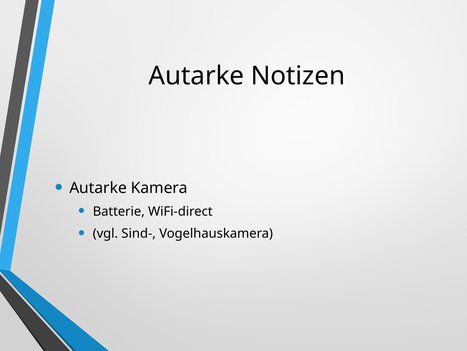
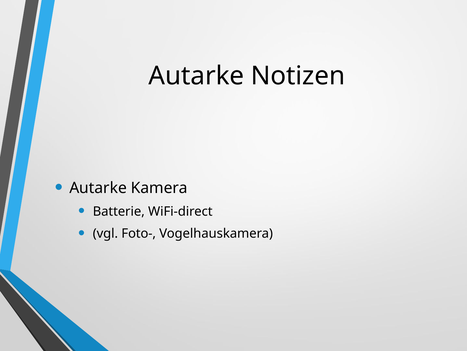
Sind-: Sind- -> Foto-
